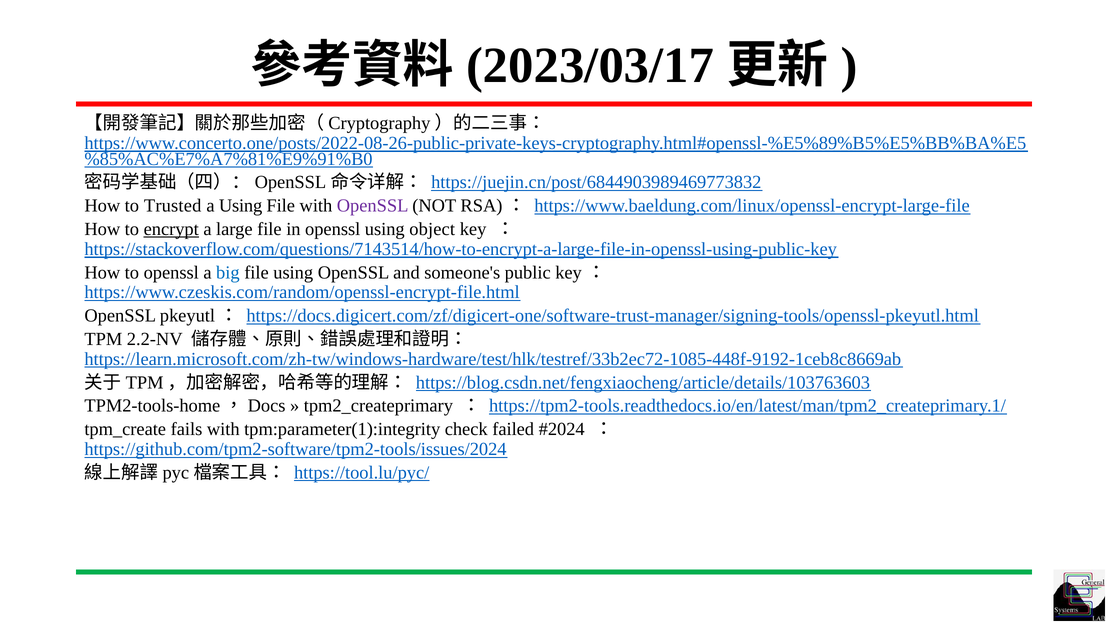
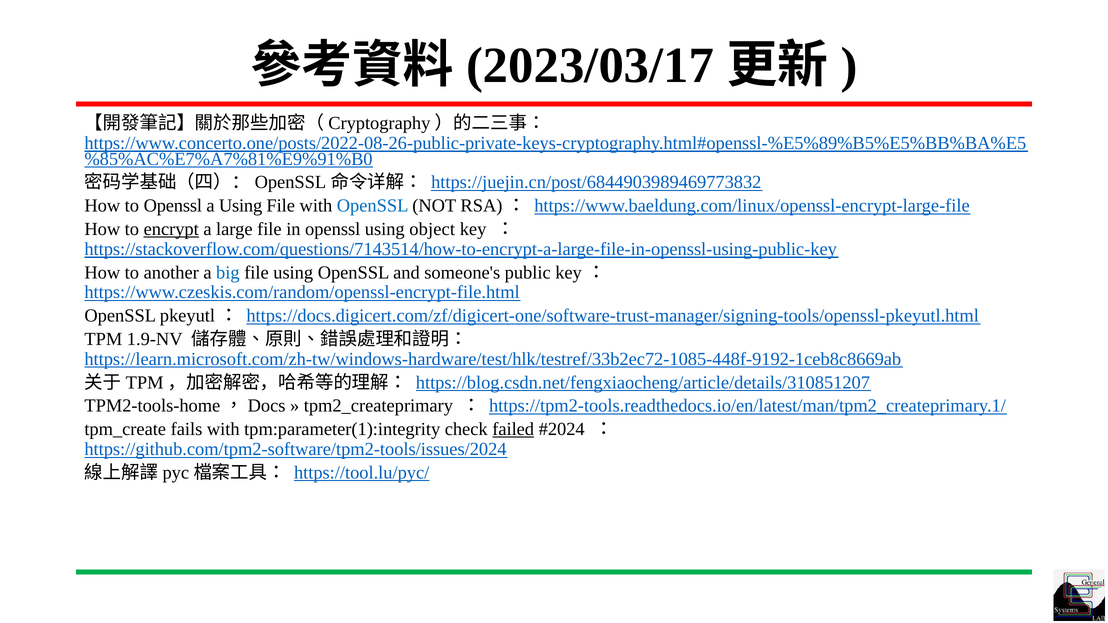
to Trusted: Trusted -> Openssl
OpenSSL at (373, 206) colour: purple -> blue
to openssl: openssl -> another
2.2-NV: 2.2-NV -> 1.9-NV
https://blog.csdn.net/fengxiaocheng/article/details/103763603: https://blog.csdn.net/fengxiaocheng/article/details/103763603 -> https://blog.csdn.net/fengxiaocheng/article/details/310851207
failed underline: none -> present
